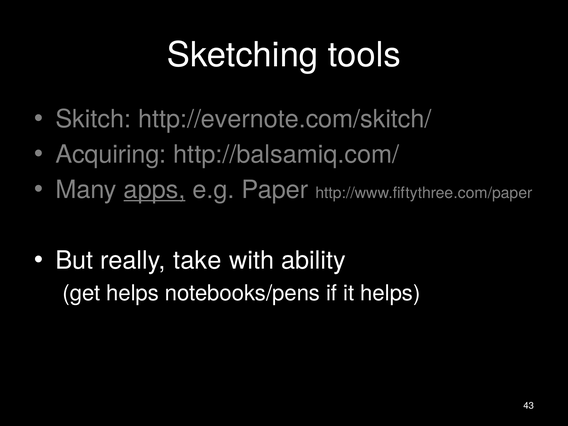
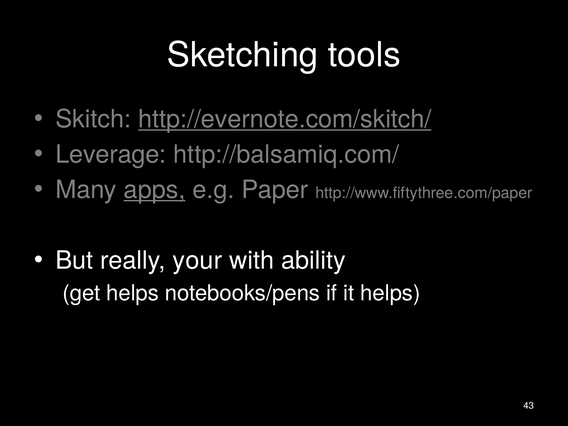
http://evernote.com/skitch/ underline: none -> present
Acquiring: Acquiring -> Leverage
take: take -> your
